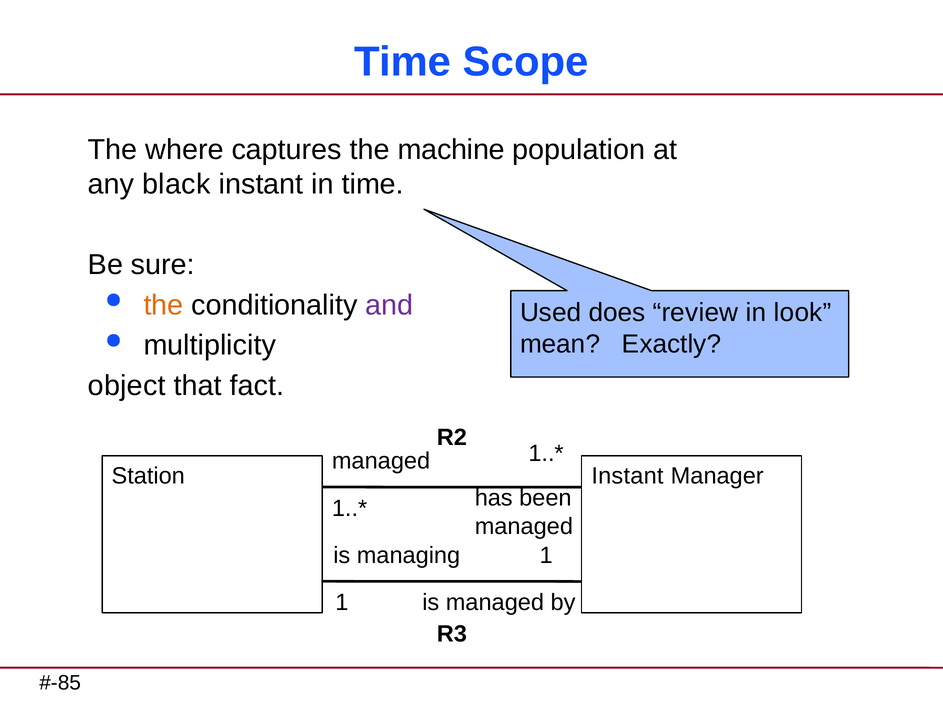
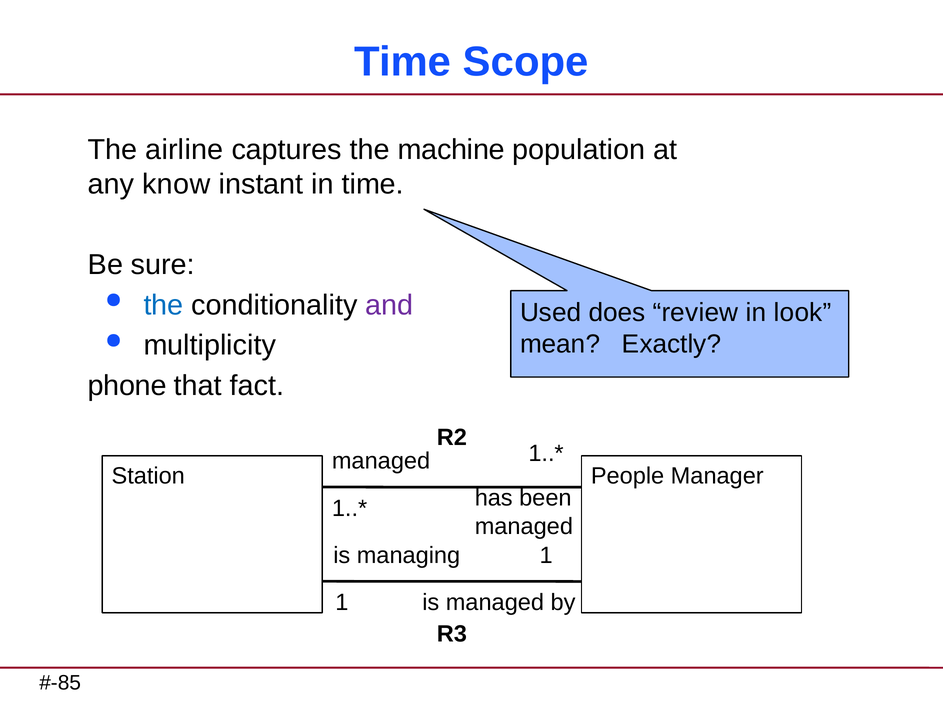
where: where -> airline
black: black -> know
the at (164, 305) colour: orange -> blue
object: object -> phone
Station Instant: Instant -> People
